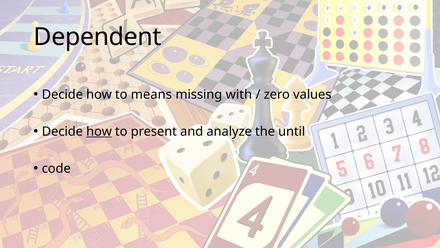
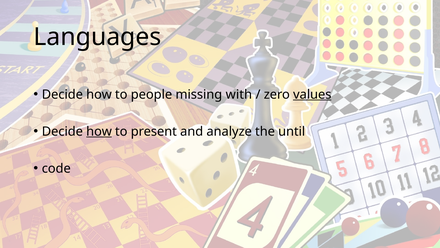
Dependent: Dependent -> Languages
means: means -> people
values underline: none -> present
